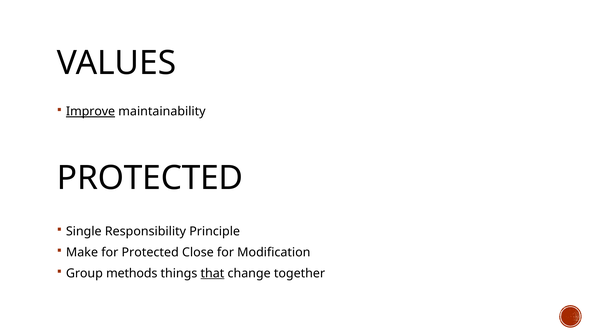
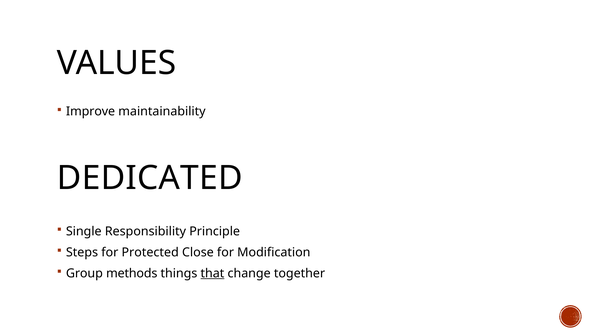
Improve underline: present -> none
PROTECTED at (150, 178): PROTECTED -> DEDICATED
Make: Make -> Steps
